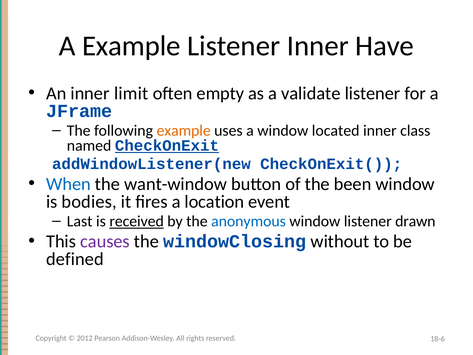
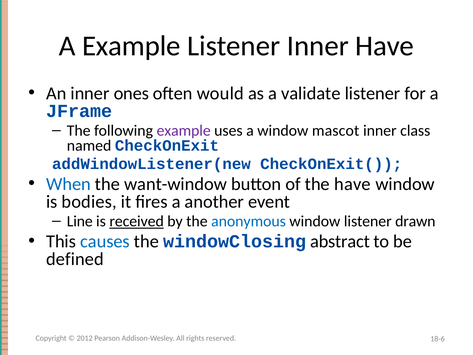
limit: limit -> ones
empty: empty -> would
example at (184, 131) colour: orange -> purple
located: located -> mascot
CheckOnExit underline: present -> none
the been: been -> have
location: location -> another
Last: Last -> Line
causes colour: purple -> blue
without: without -> abstract
